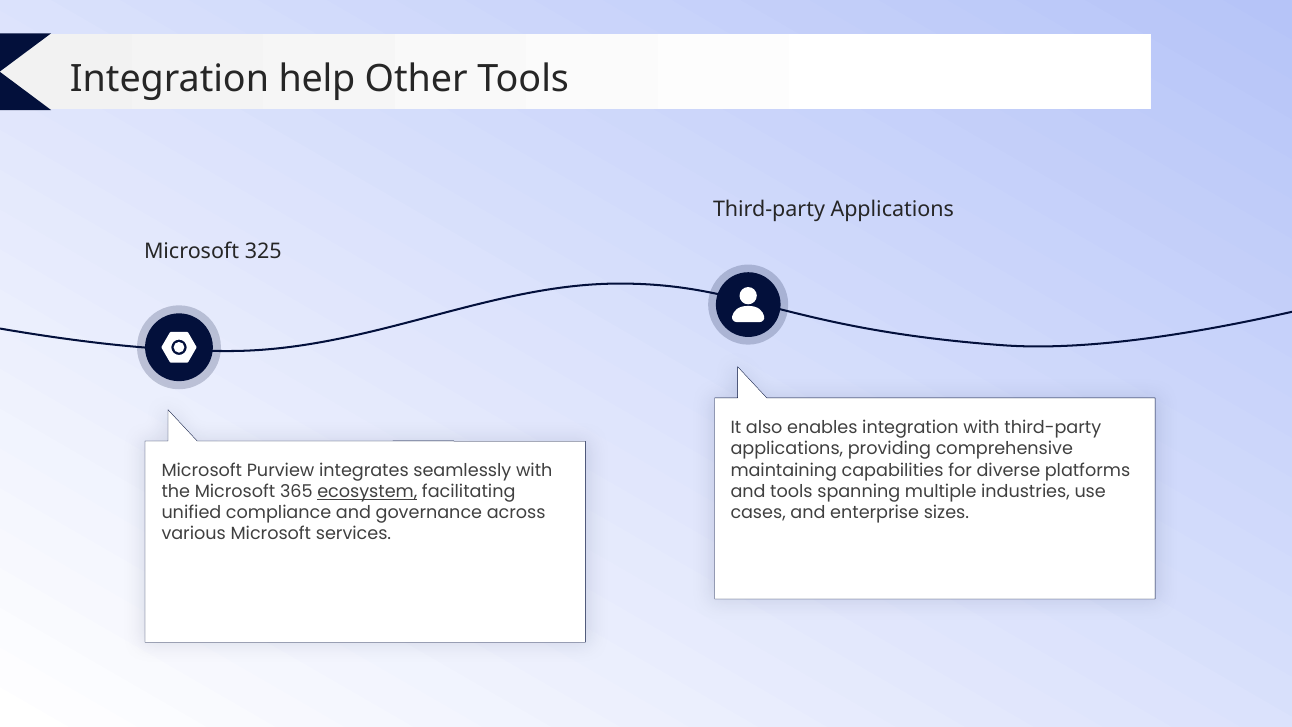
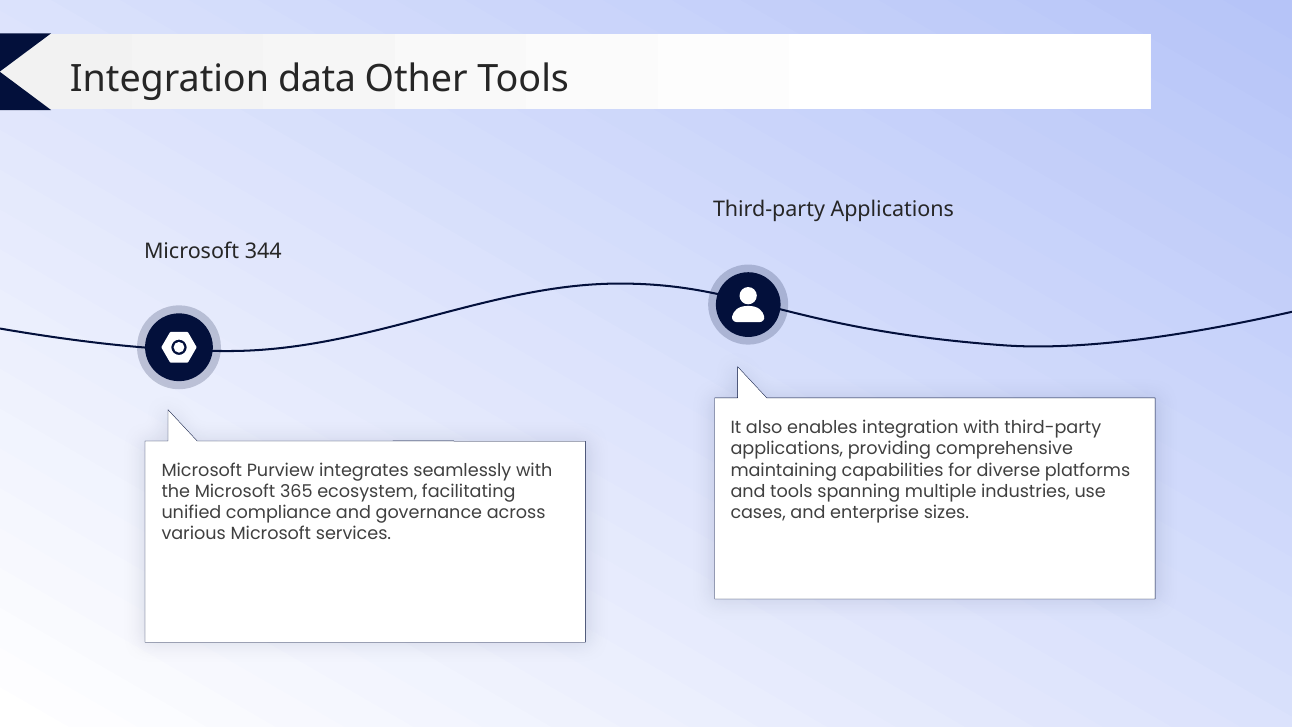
help: help -> data
325: 325 -> 344
ecosystem underline: present -> none
